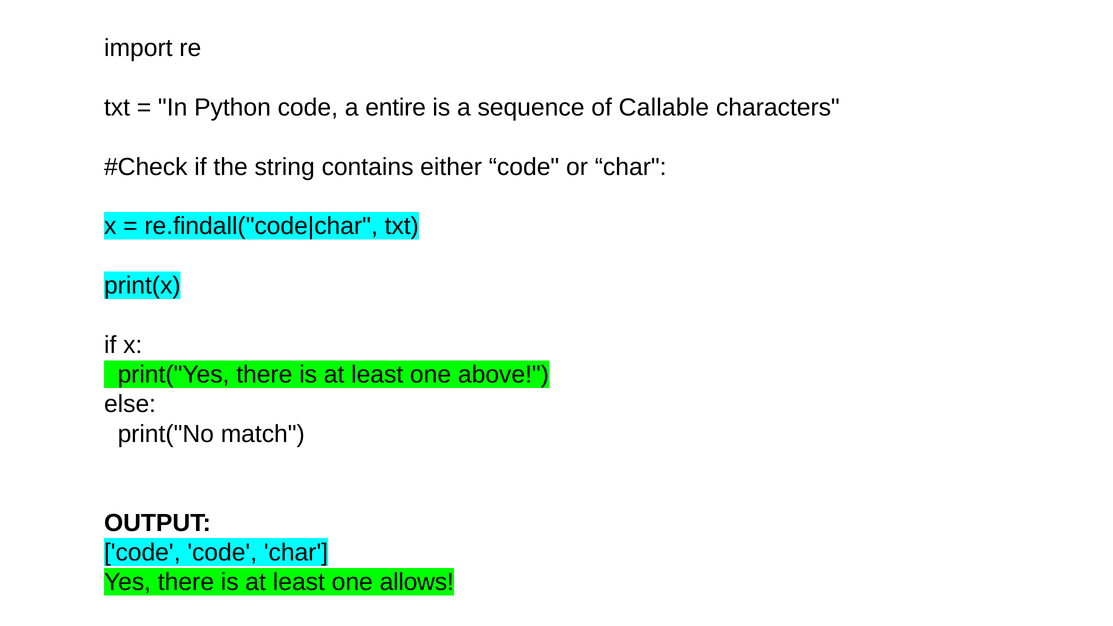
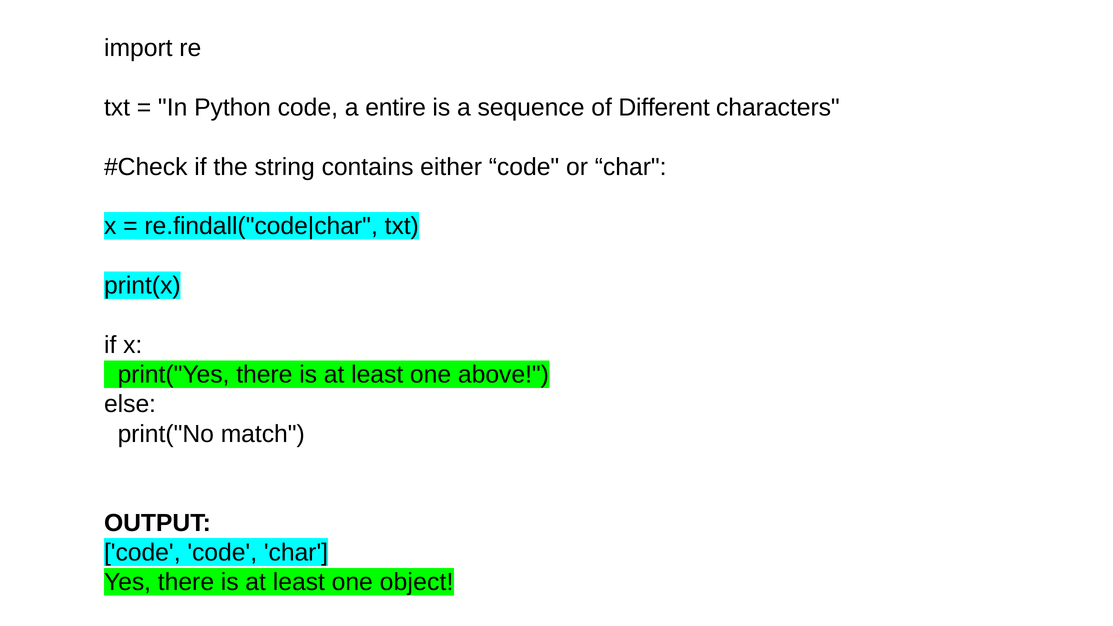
Callable: Callable -> Different
allows: allows -> object
